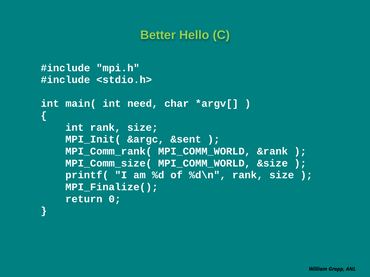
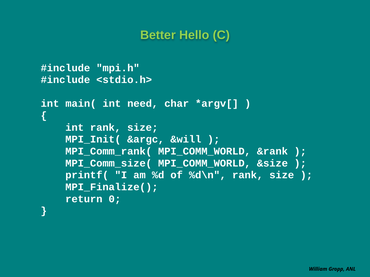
&sent: &sent -> &will
